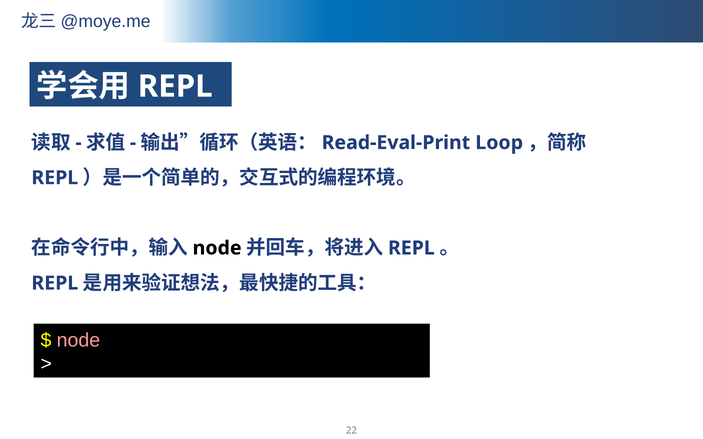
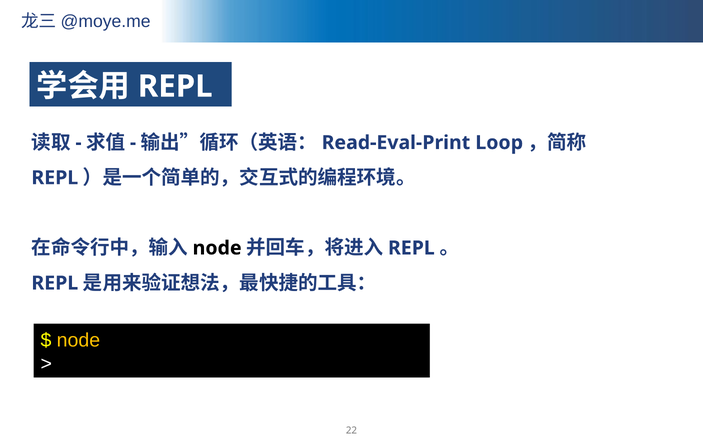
node at (78, 341) colour: pink -> yellow
